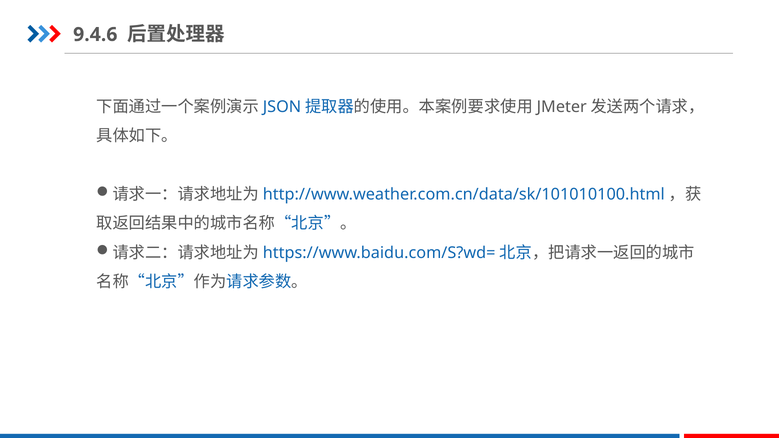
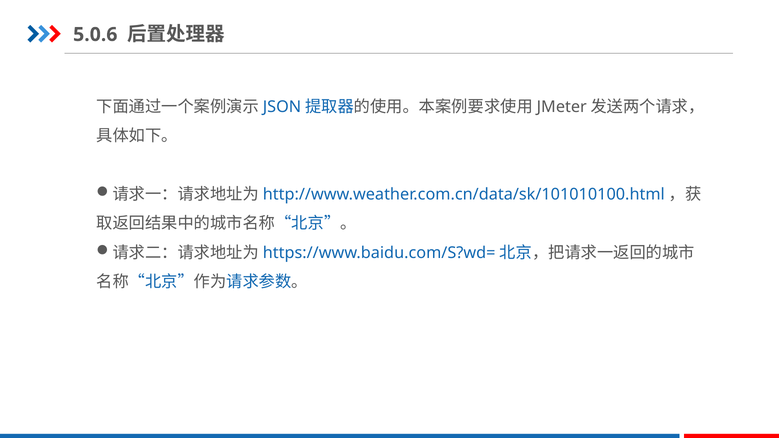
9.4.6: 9.4.6 -> 5.0.6
